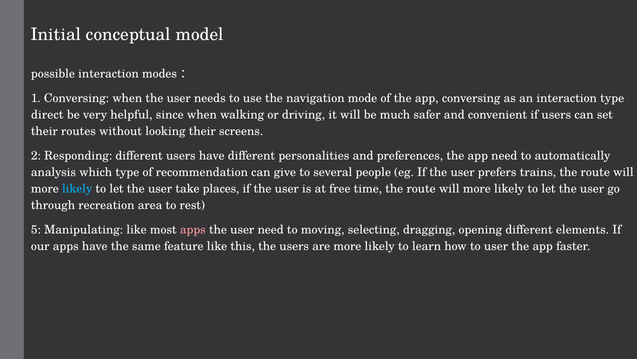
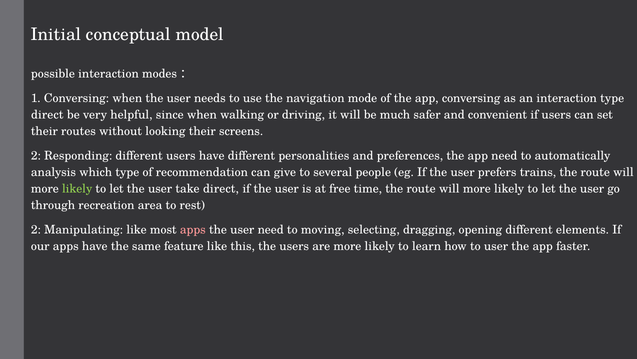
likely at (77, 189) colour: light blue -> light green
take places: places -> direct
5 at (36, 229): 5 -> 2
